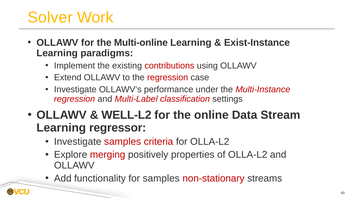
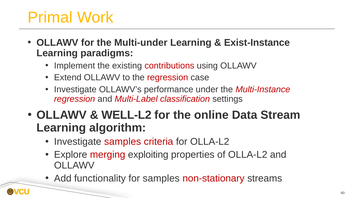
Solver: Solver -> Primal
Multi-online: Multi-online -> Multi-under
regressor: regressor -> algorithm
positively: positively -> exploiting
